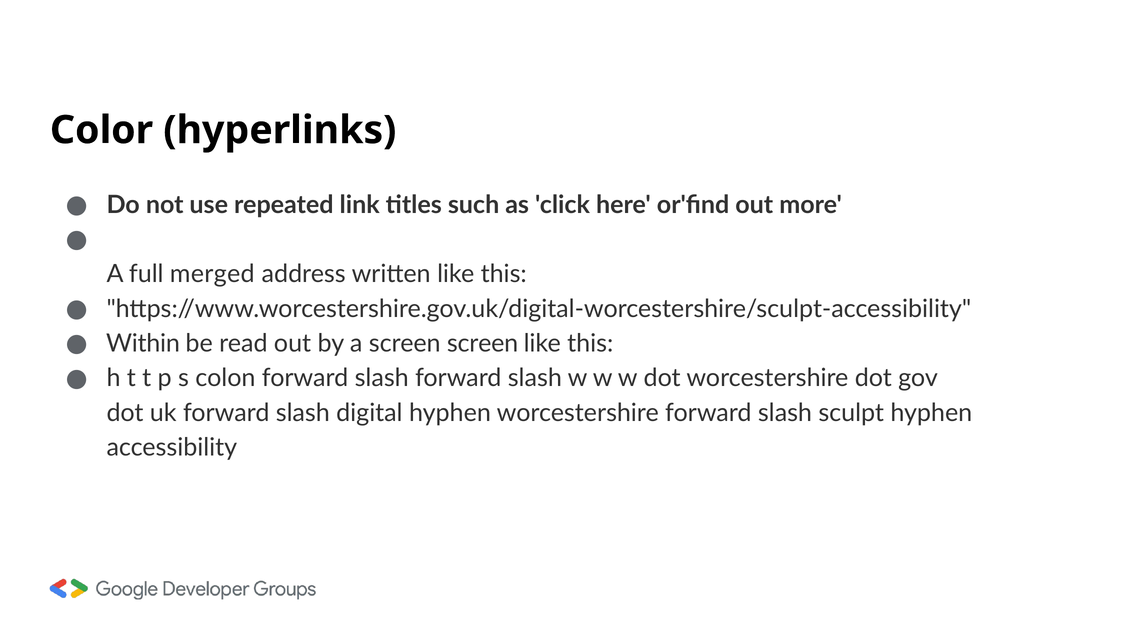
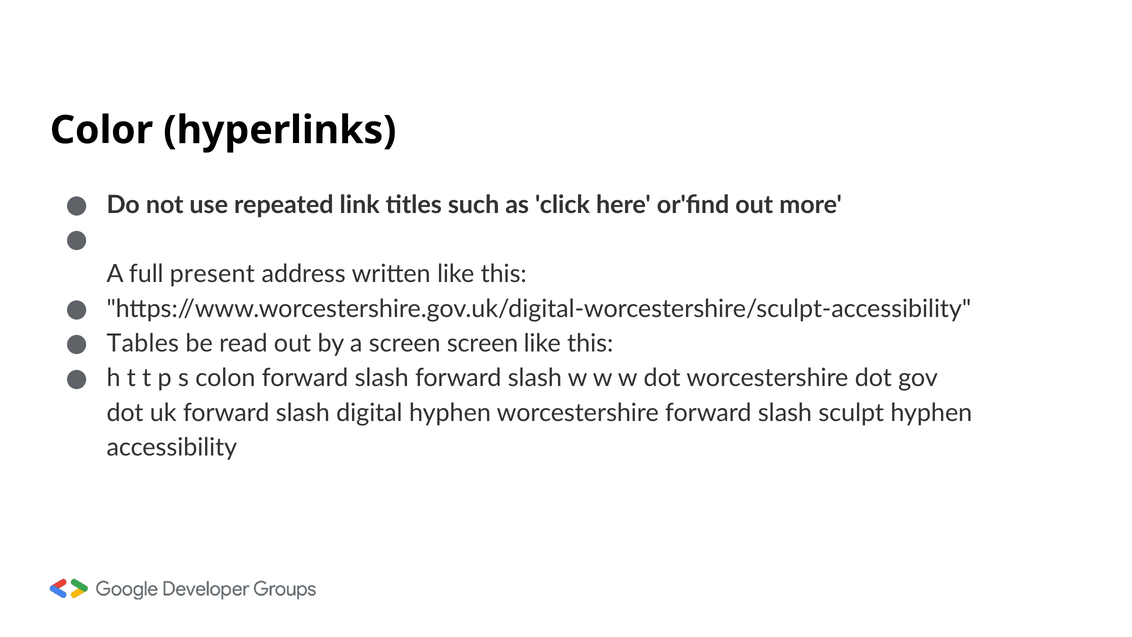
merged: merged -> present
Within: Within -> Tables
